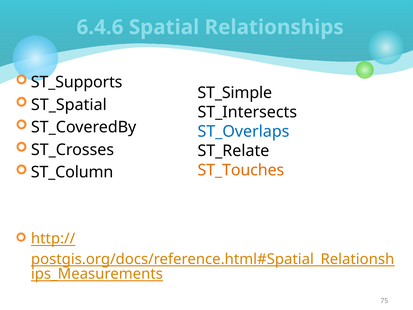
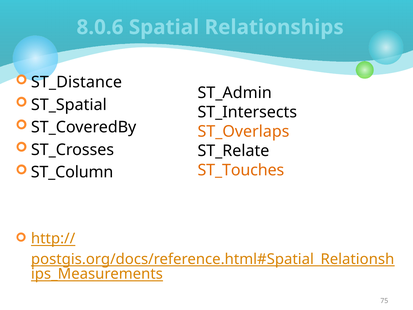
6.4.6: 6.4.6 -> 8.0.6
ST_Supports: ST_Supports -> ST_Distance
ST_Simple: ST_Simple -> ST_Admin
ST_Overlaps colour: blue -> orange
